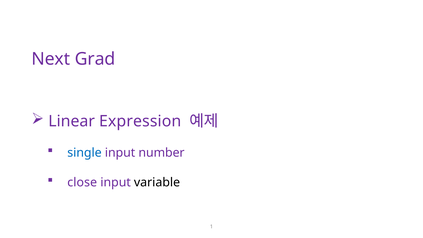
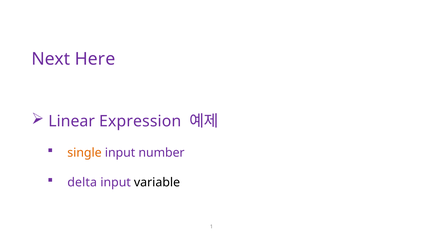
Grad: Grad -> Here
single colour: blue -> orange
close: close -> delta
